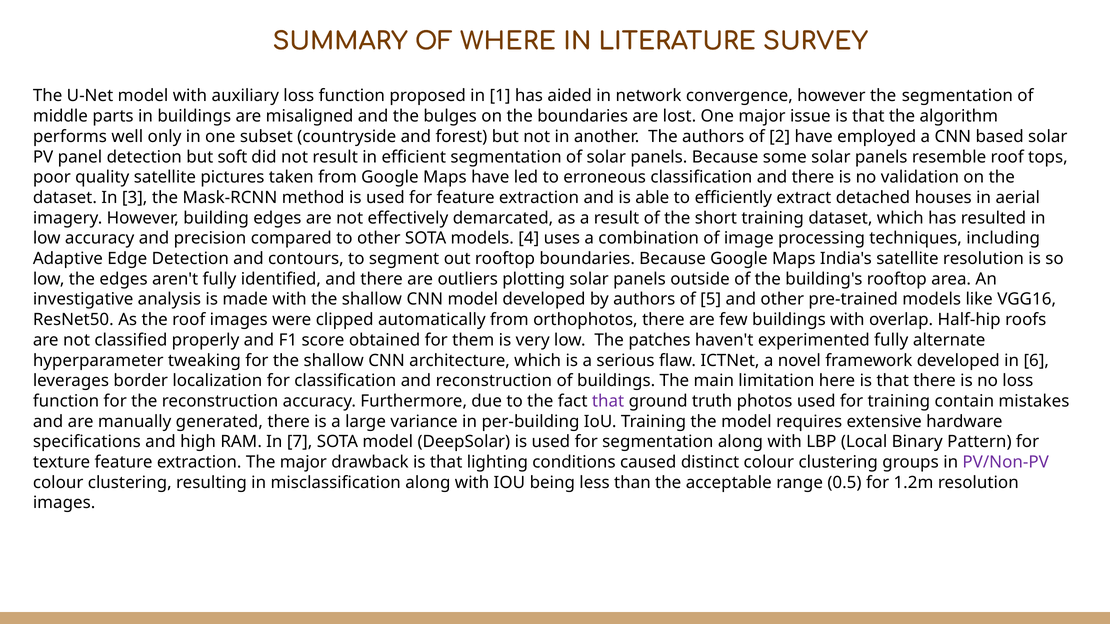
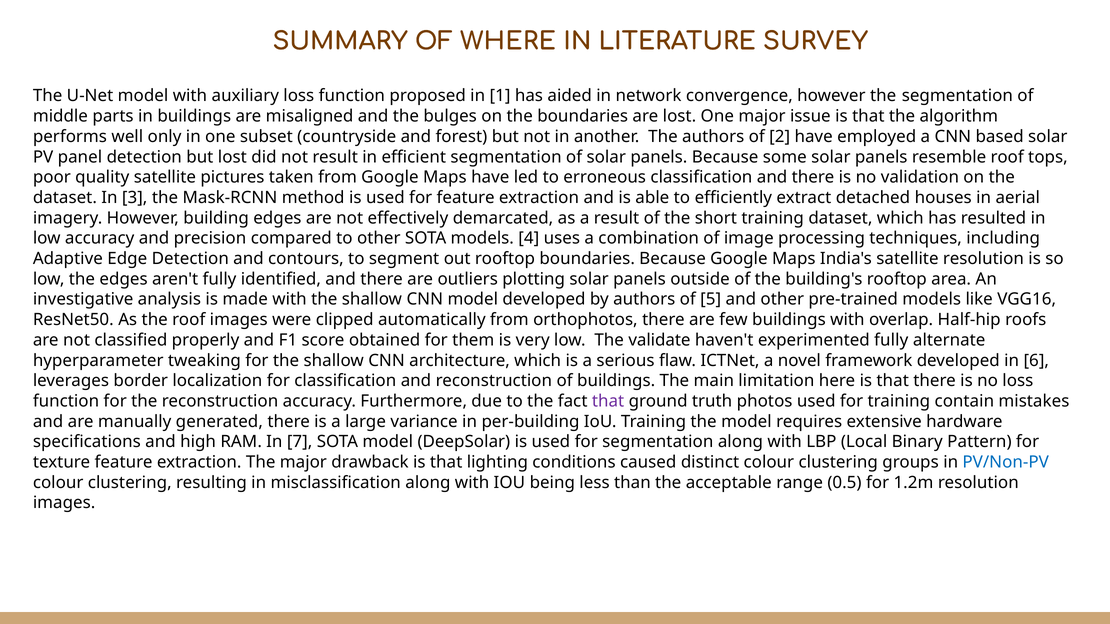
but soft: soft -> lost
patches: patches -> validate
PV/Non-PV colour: purple -> blue
